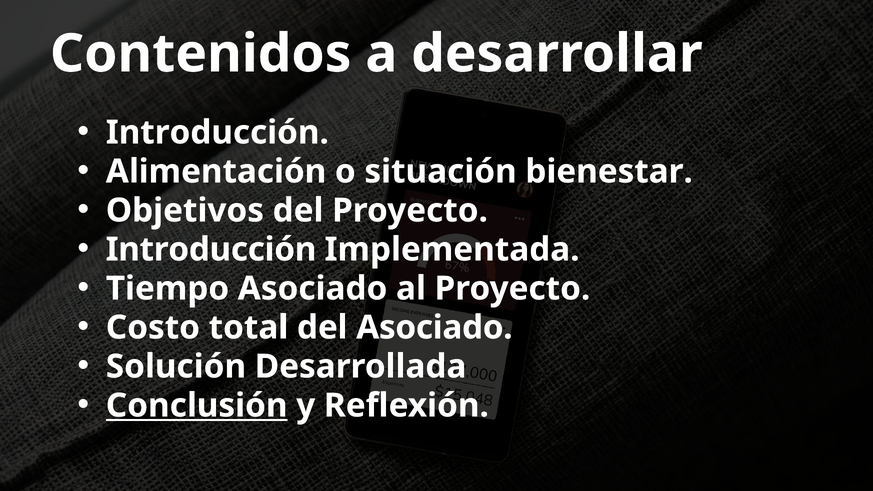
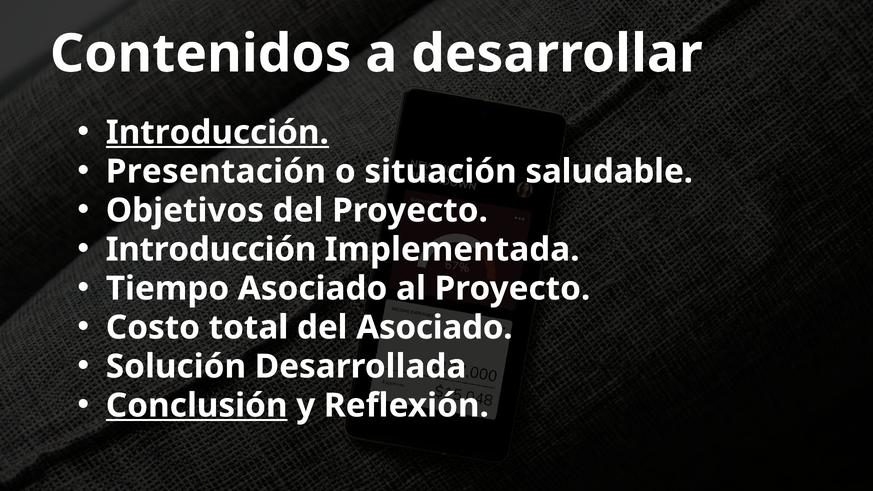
Introducción at (217, 133) underline: none -> present
Alimentación: Alimentación -> Presentación
bienestar: bienestar -> saludable
